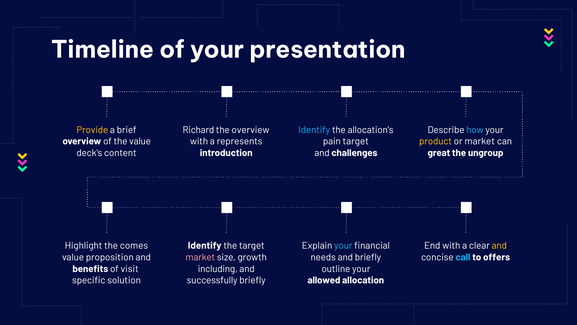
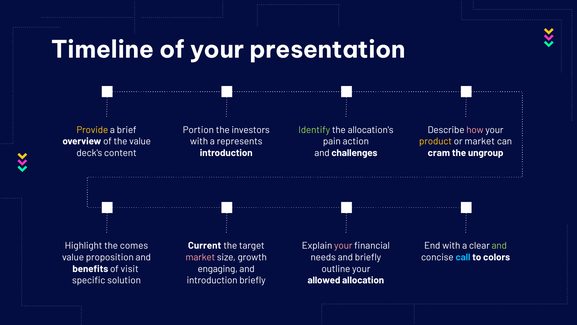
Richard: Richard -> Portion
the overview: overview -> investors
Identify at (314, 130) colour: light blue -> light green
how colour: light blue -> pink
pain target: target -> action
great: great -> cram
Identify at (205, 245): Identify -> Current
your at (343, 245) colour: light blue -> pink
and at (499, 245) colour: yellow -> light green
offers: offers -> colors
including: including -> engaging
successfully at (212, 280): successfully -> introduction
